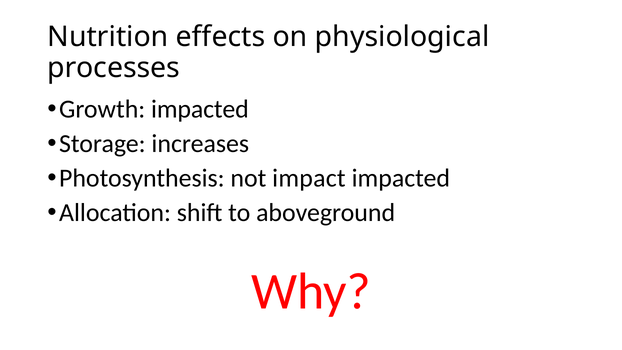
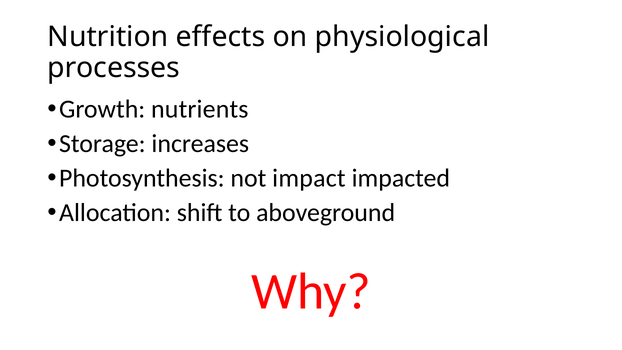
Growth impacted: impacted -> nutrients
